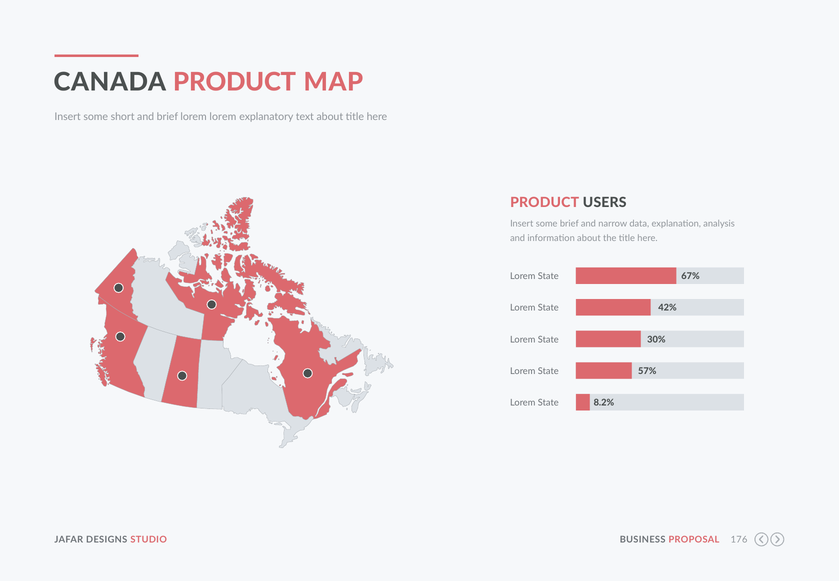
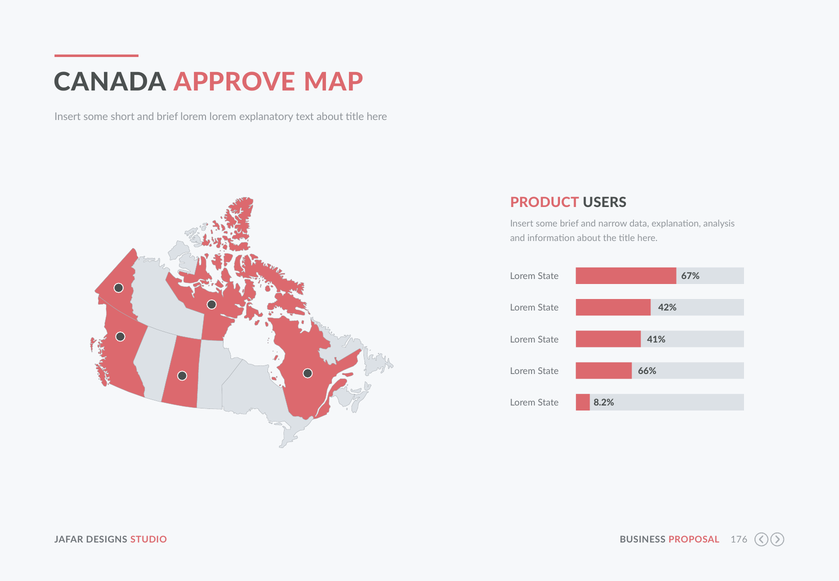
CANADA PRODUCT: PRODUCT -> APPROVE
30%: 30% -> 41%
57%: 57% -> 66%
